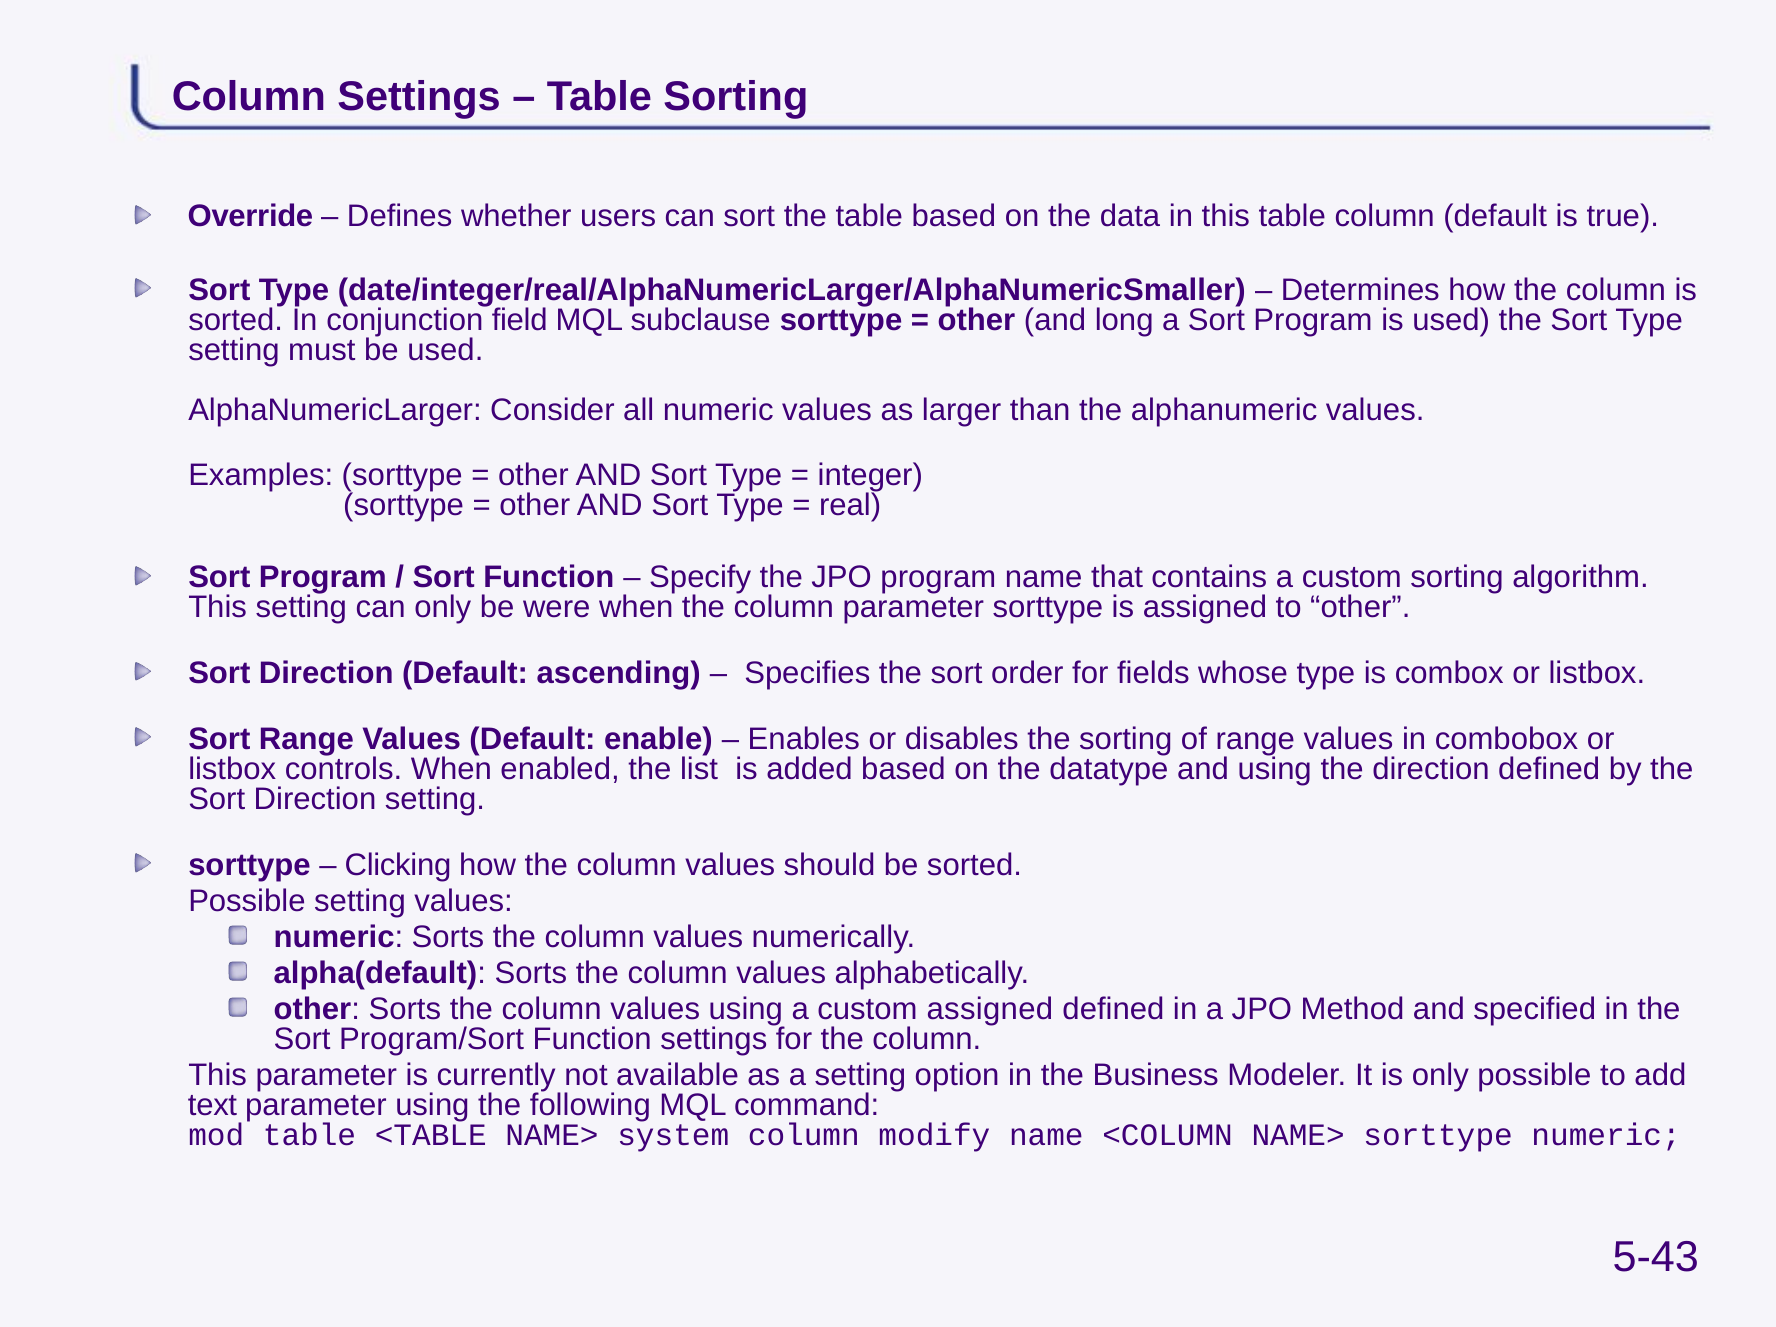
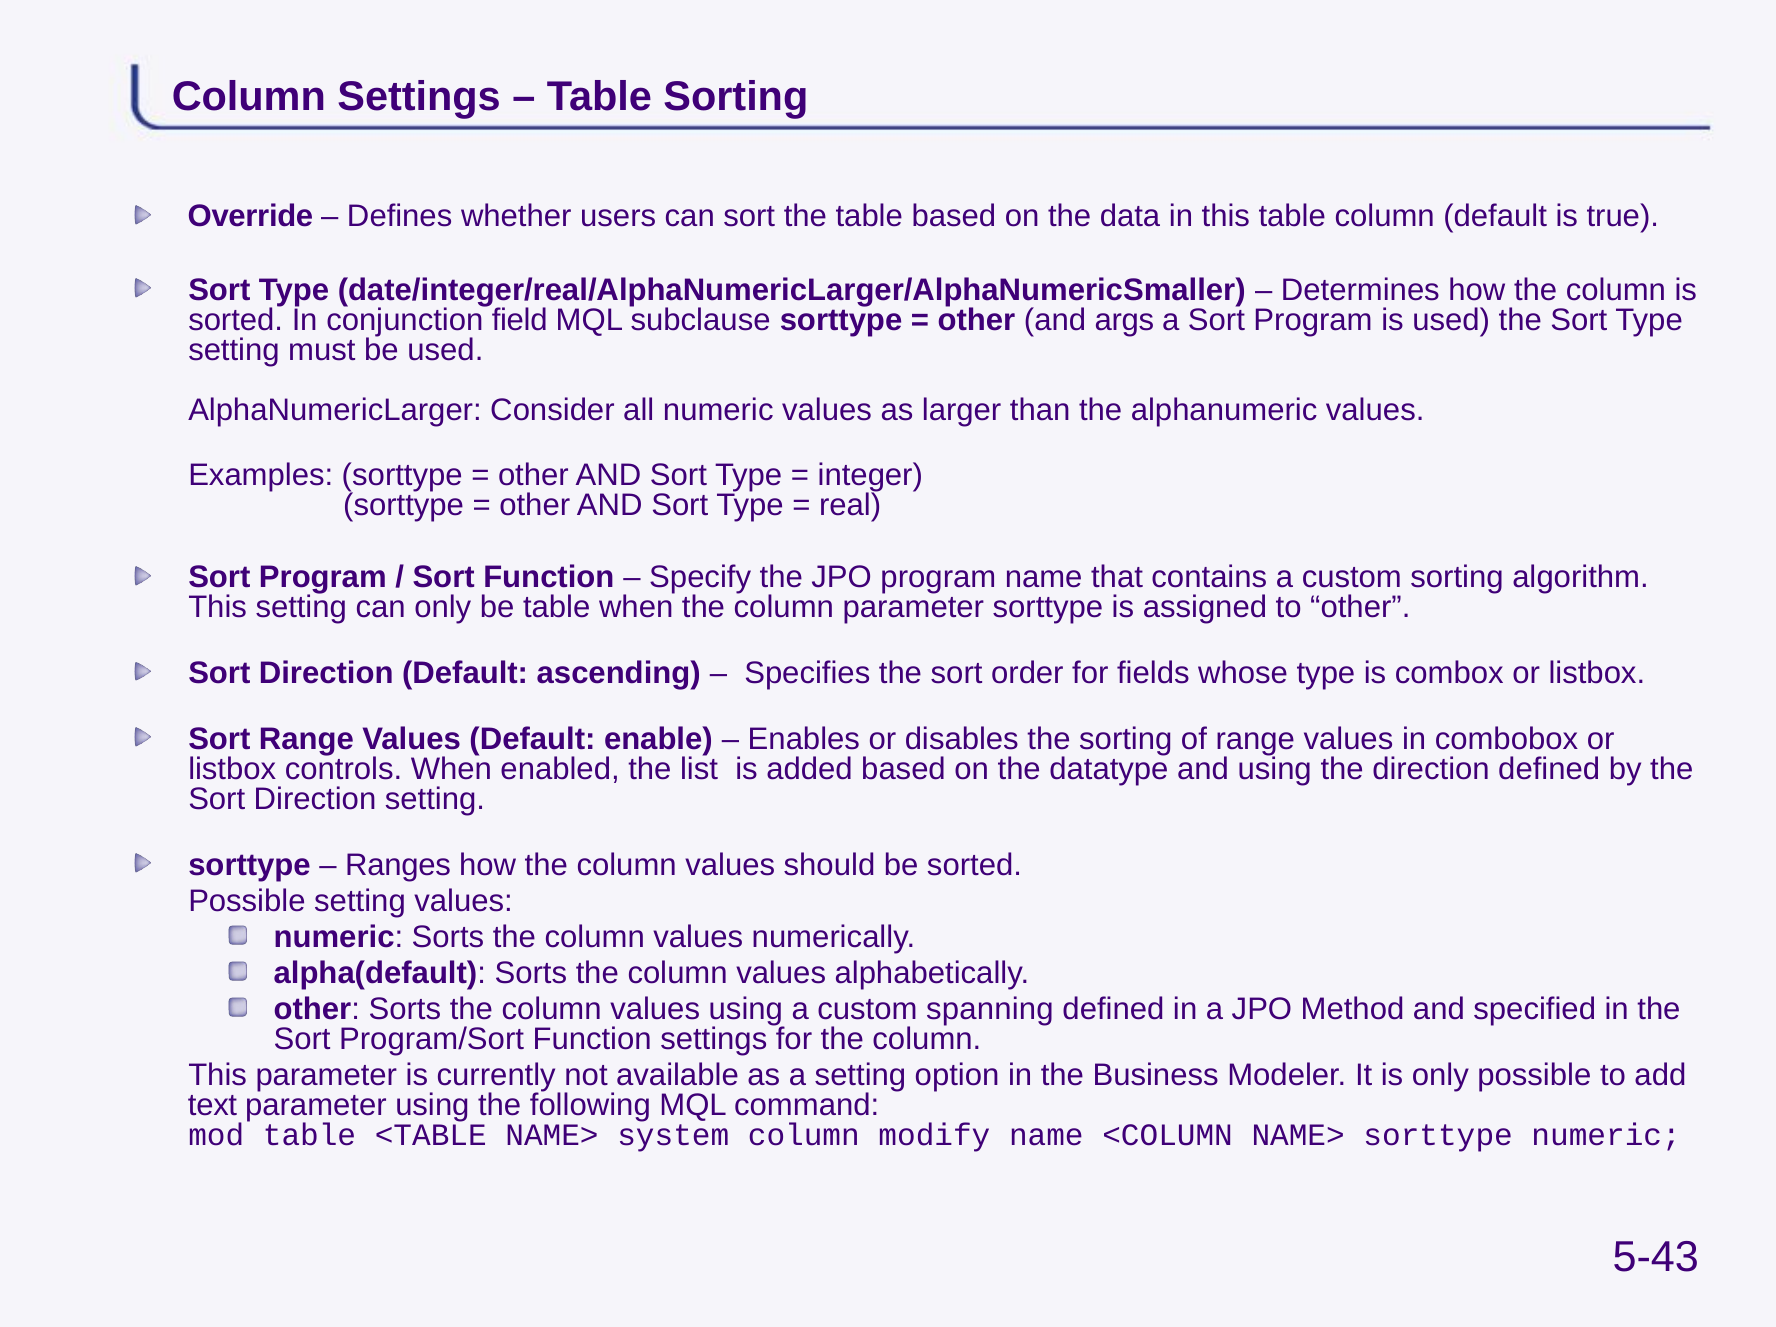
long: long -> args
be were: were -> table
Clicking: Clicking -> Ranges
custom assigned: assigned -> spanning
